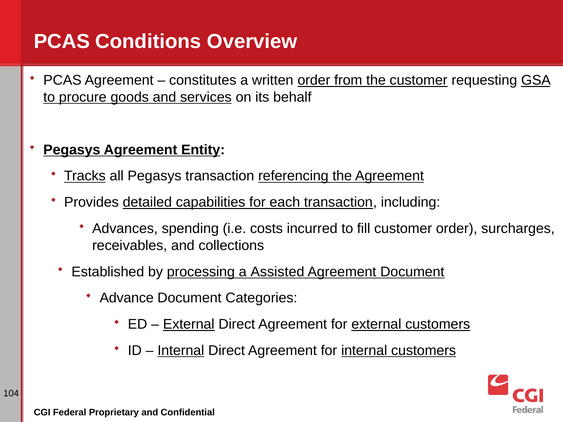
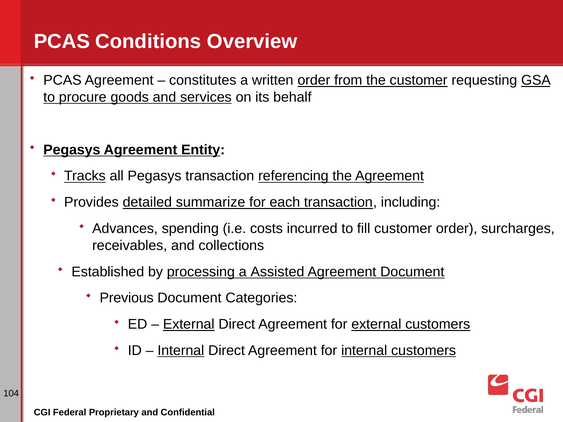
capabilities: capabilities -> summarize
Advance: Advance -> Previous
